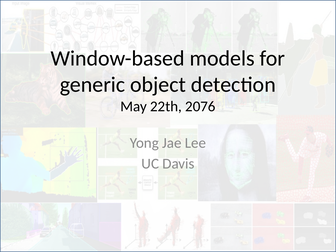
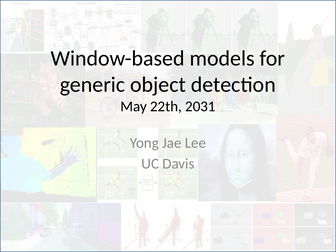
2076: 2076 -> 2031
